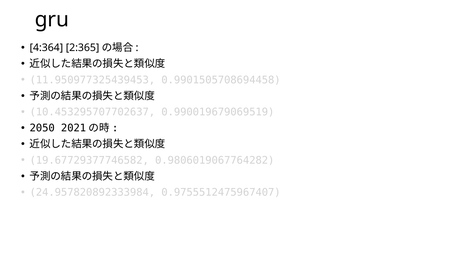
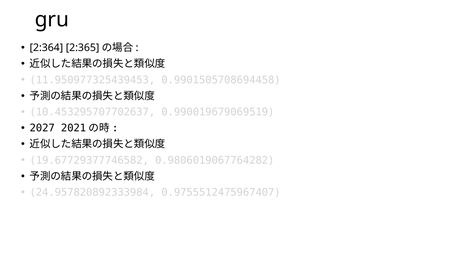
4:364: 4:364 -> 2:364
2050: 2050 -> 2027
